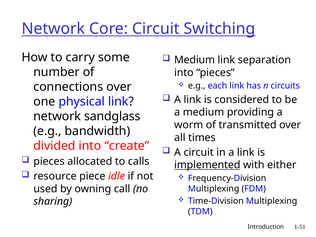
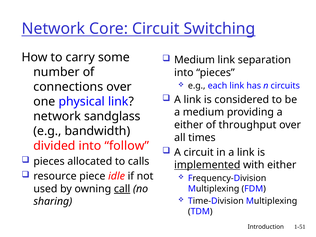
worm at (189, 125): worm -> either
transmitted: transmitted -> throughput
create: create -> follow
call underline: none -> present
